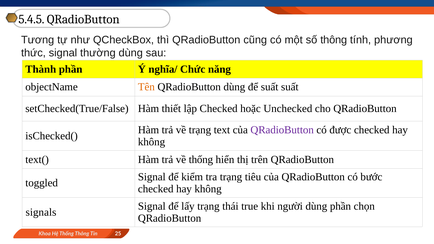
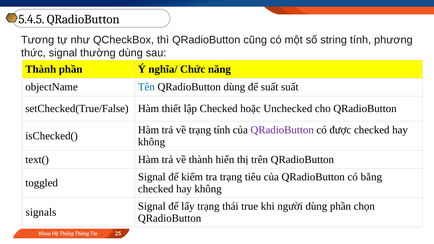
số thông: thông -> string
Tên colour: orange -> blue
trạng text: text -> tính
về thống: thống -> thành
bước: bước -> bằng
